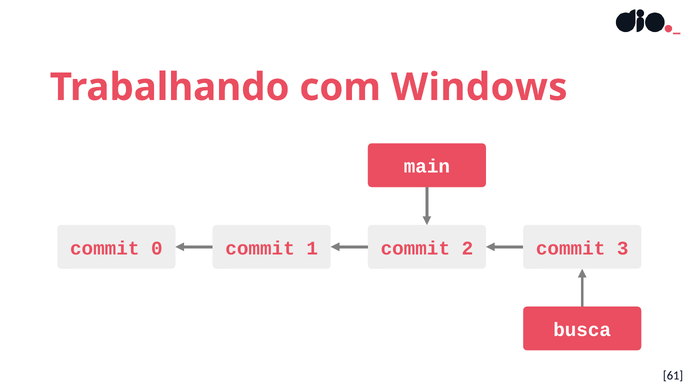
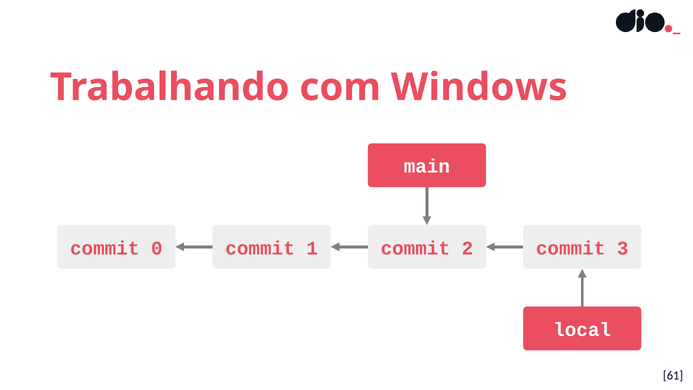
busca: busca -> local
